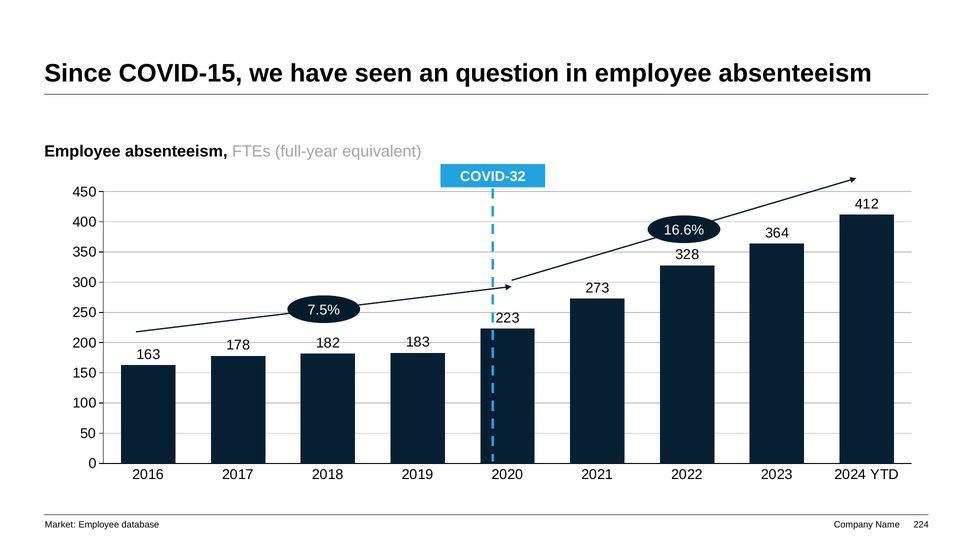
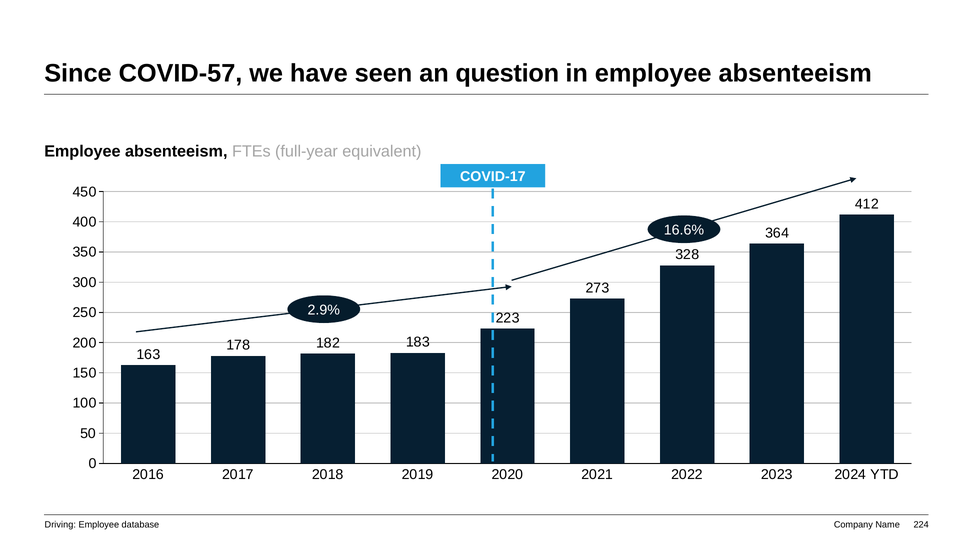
COVID-15: COVID-15 -> COVID-57
COVID-32: COVID-32 -> COVID-17
7.5%: 7.5% -> 2.9%
Market: Market -> Driving
